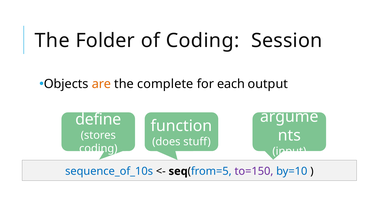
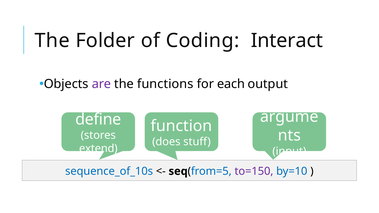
Session: Session -> Interact
are colour: orange -> purple
complete: complete -> functions
coding at (98, 149): coding -> extend
